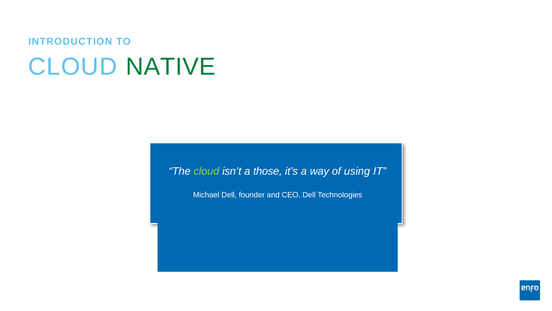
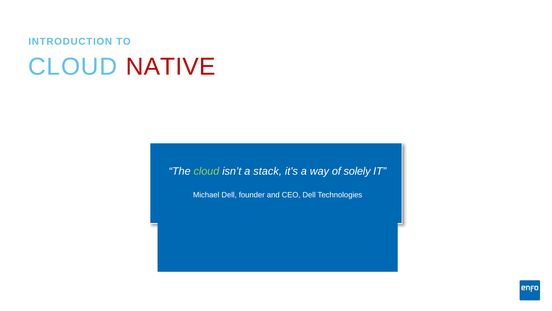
NATIVE colour: green -> red
those: those -> stack
using: using -> solely
